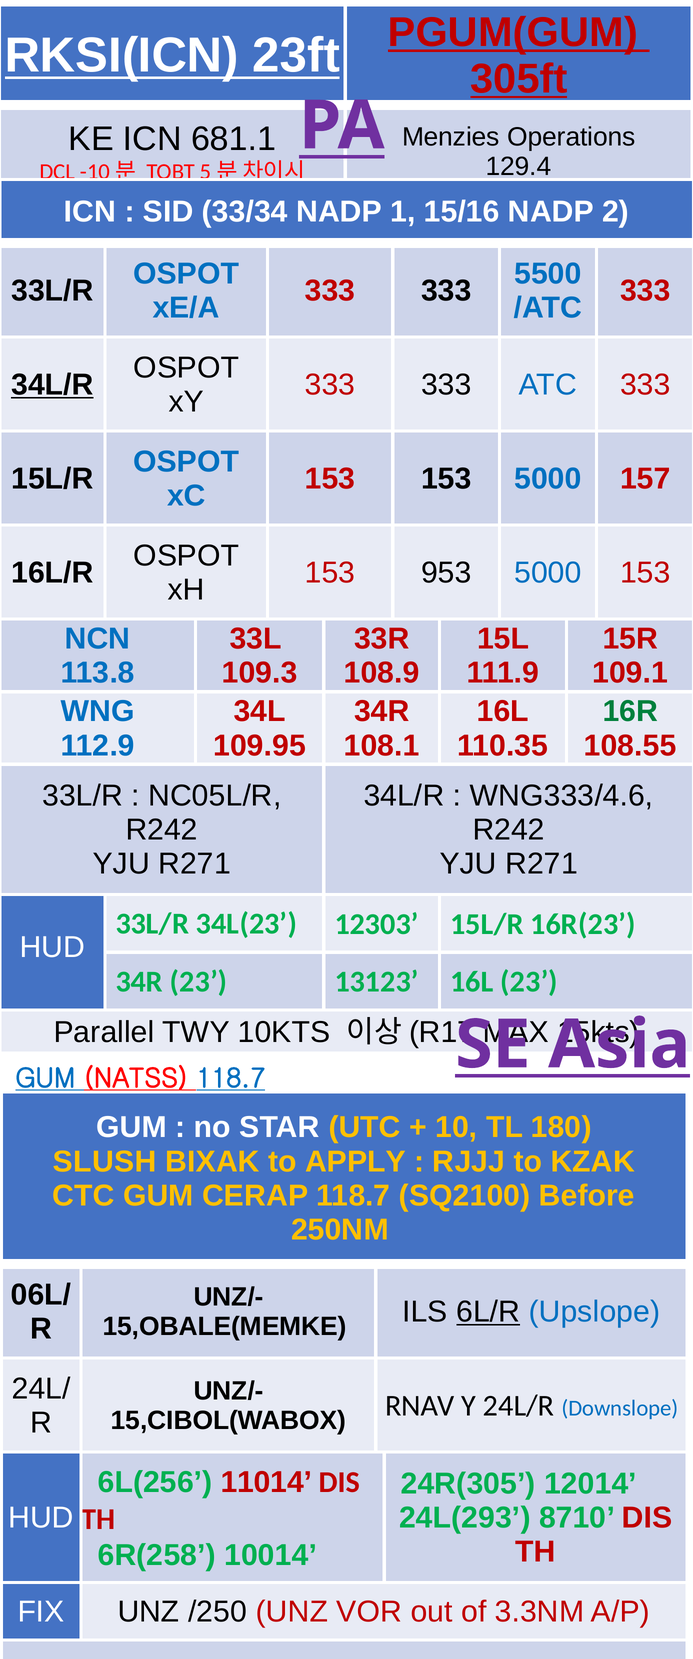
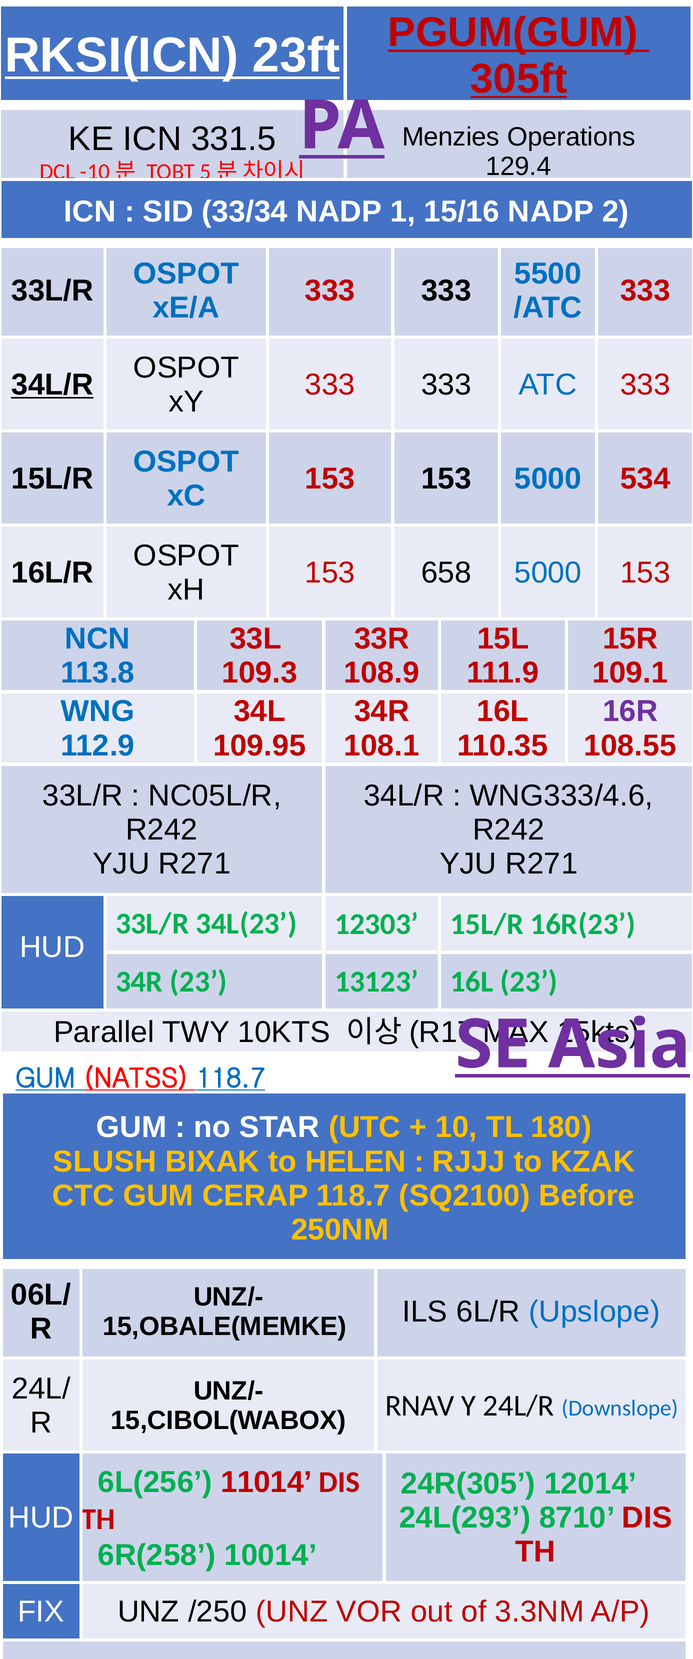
681.1: 681.1 -> 331.5
157: 157 -> 534
953: 953 -> 658
16R colour: green -> purple
APPLY: APPLY -> HELEN
6L/R underline: present -> none
